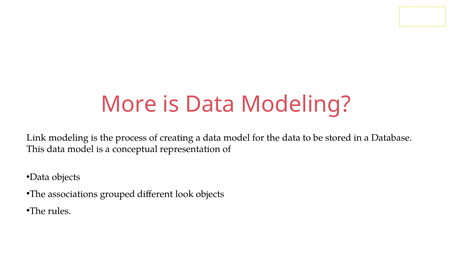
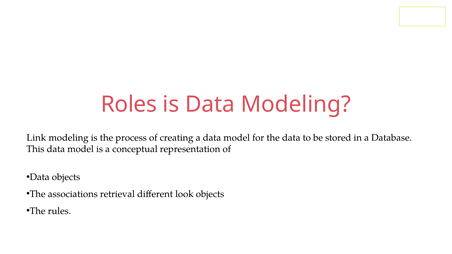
More: More -> Roles
grouped: grouped -> retrieval
